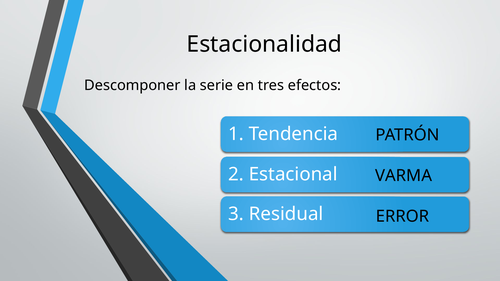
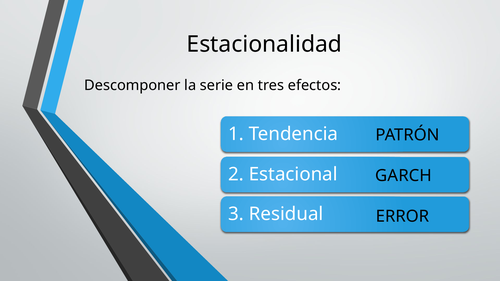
VARMA: VARMA -> GARCH
